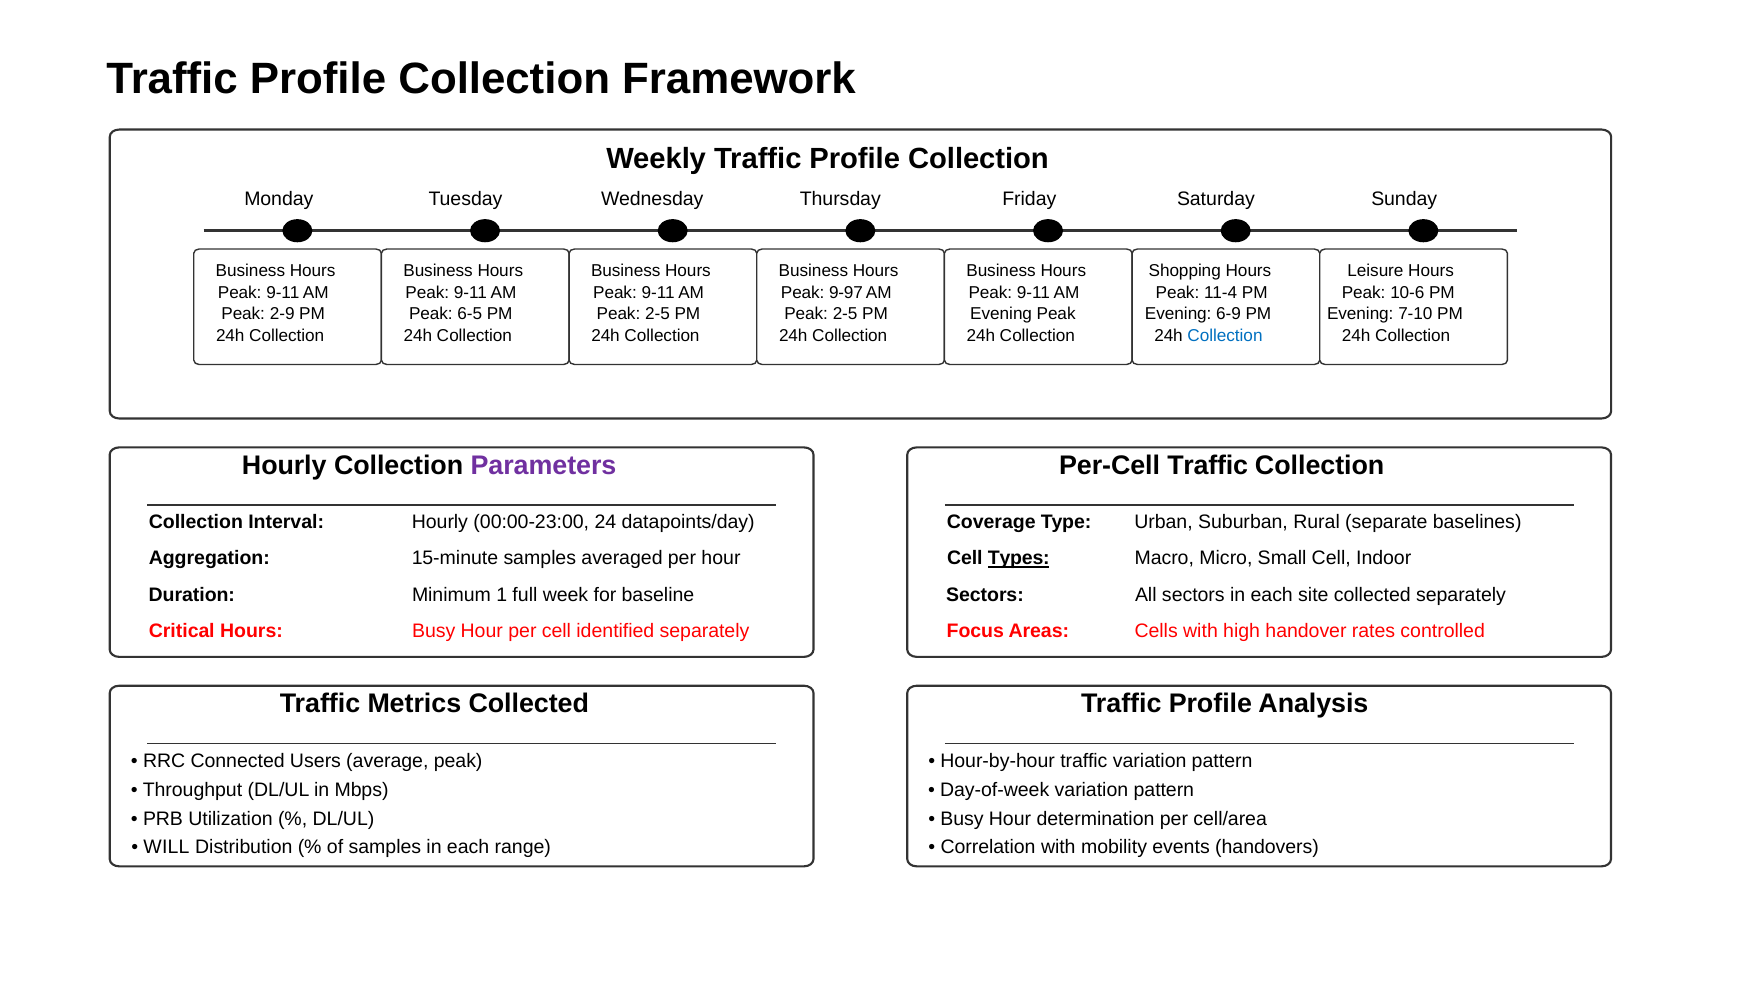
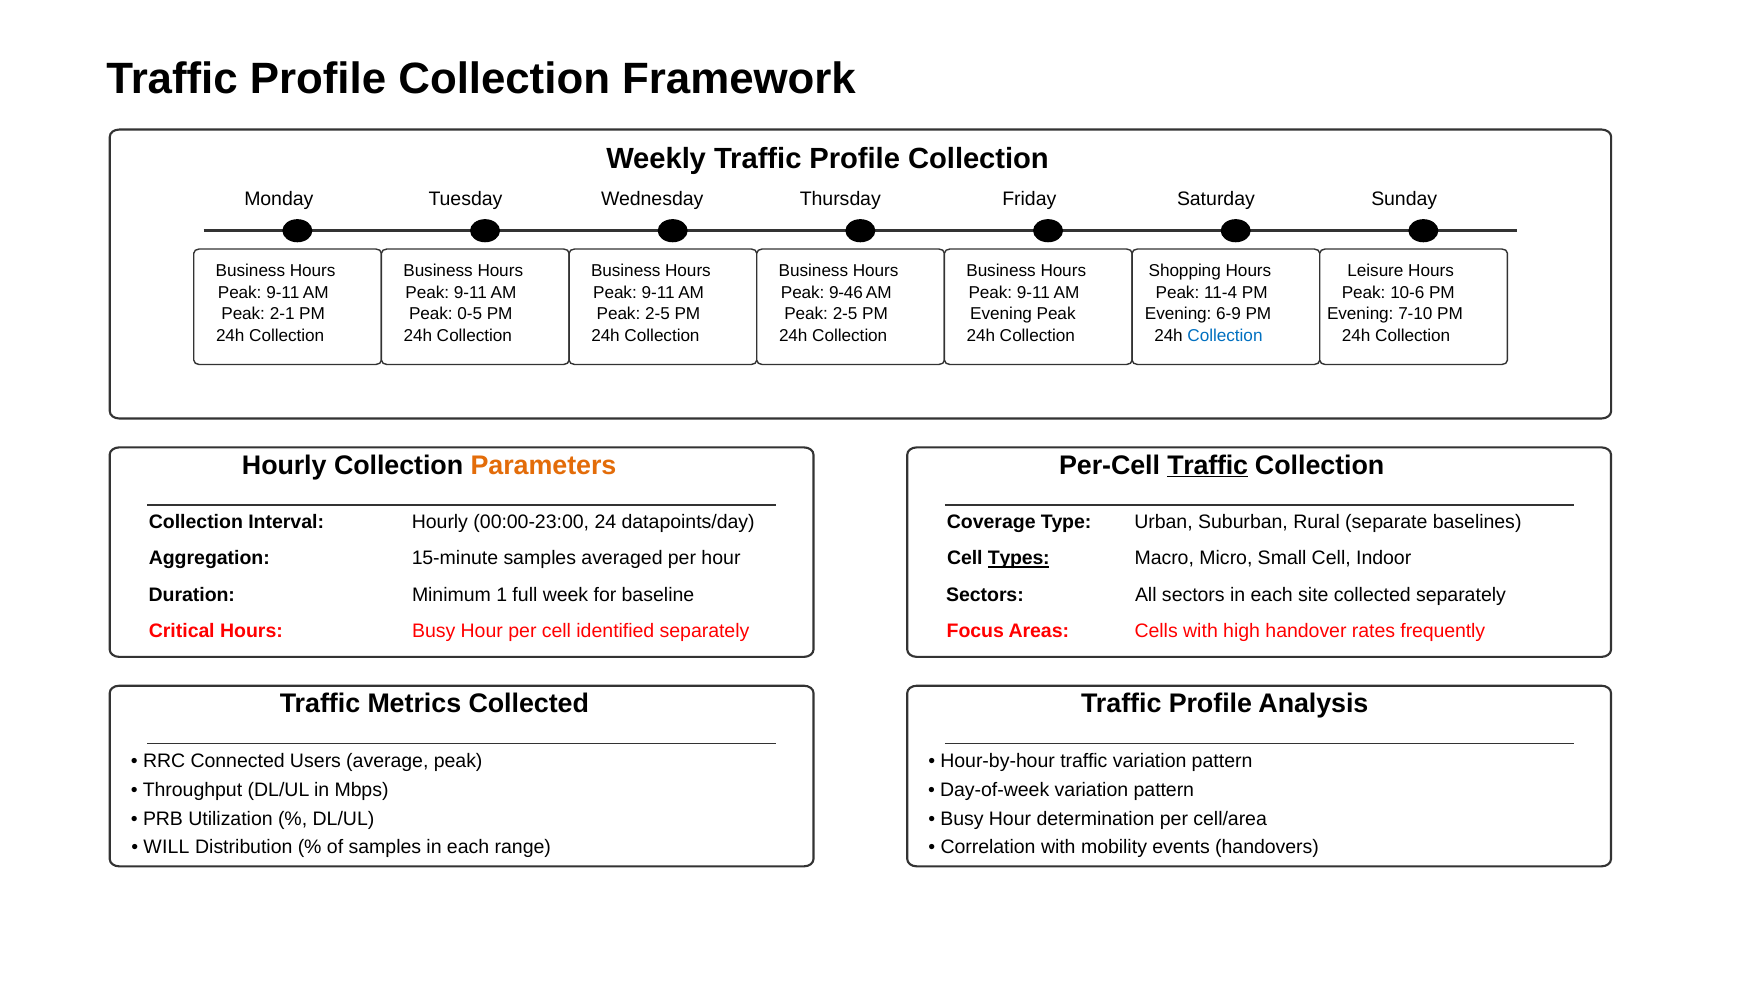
9-97: 9-97 -> 9-46
2-9: 2-9 -> 2-1
6-5: 6-5 -> 0-5
Parameters colour: purple -> orange
Traffic at (1208, 465) underline: none -> present
controlled: controlled -> frequently
